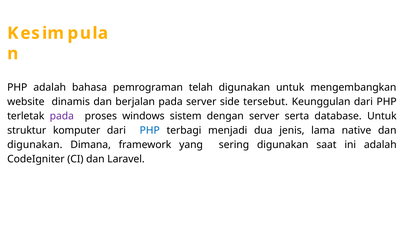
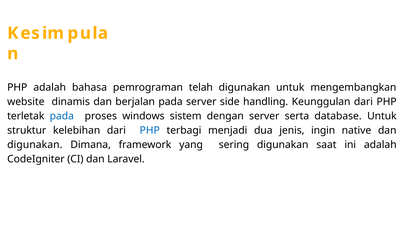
tersebut: tersebut -> handling
pada at (62, 116) colour: purple -> blue
komputer: komputer -> kelebihan
lama: lama -> ingin
